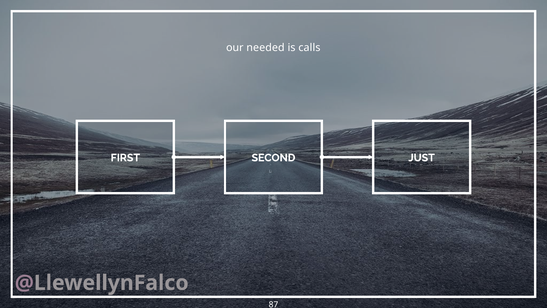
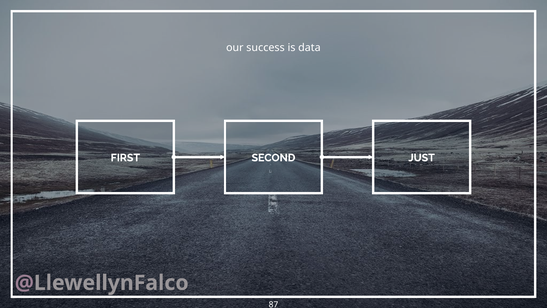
needed: needed -> success
calls: calls -> data
